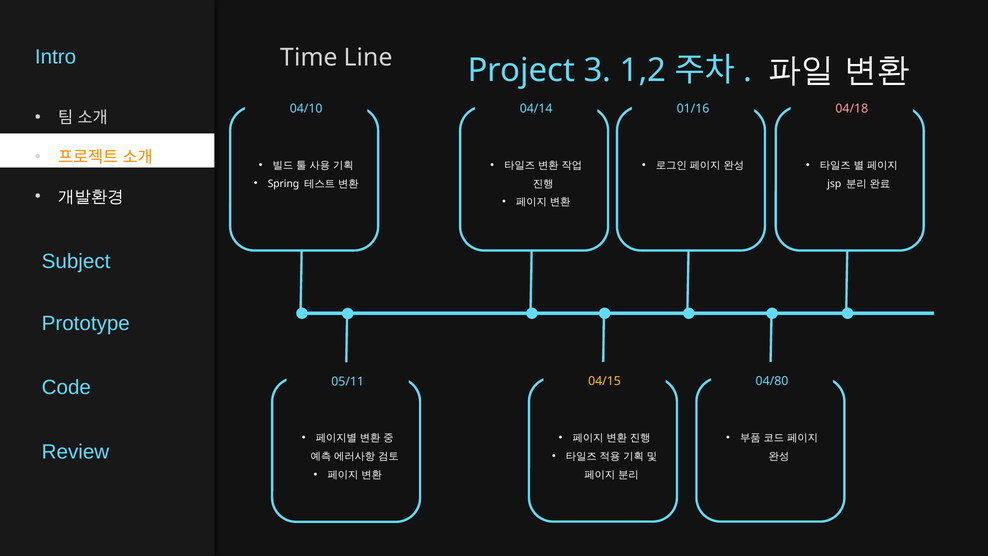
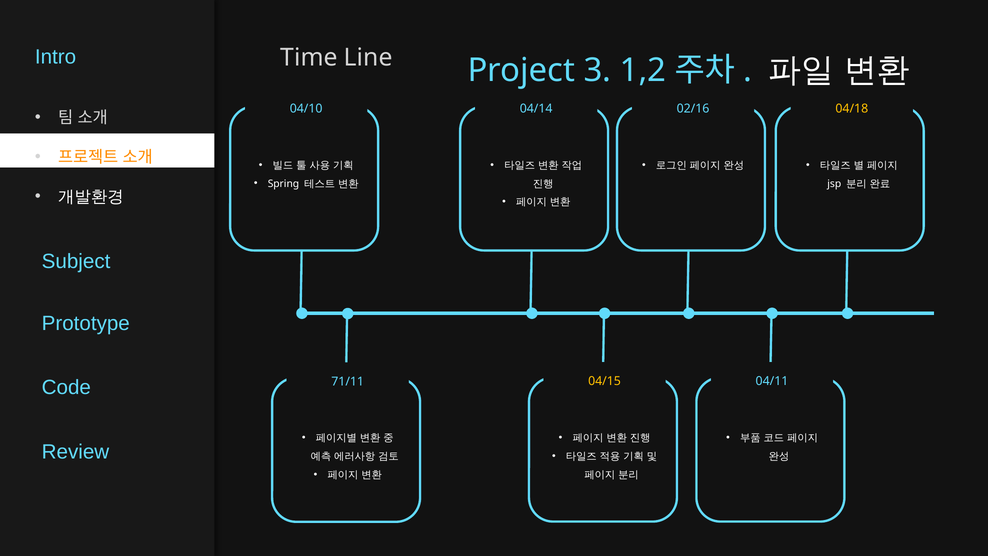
01/16: 01/16 -> 02/16
04/18 colour: pink -> yellow
04/80: 04/80 -> 04/11
05/11: 05/11 -> 71/11
